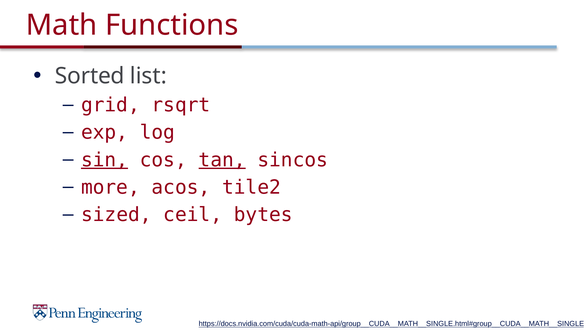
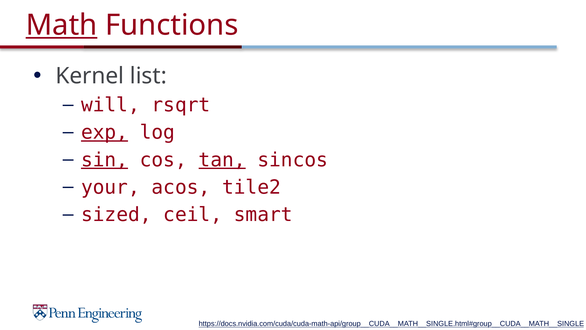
Math underline: none -> present
Sorted: Sorted -> Kernel
grid: grid -> will
exp underline: none -> present
more: more -> your
bytes: bytes -> smart
